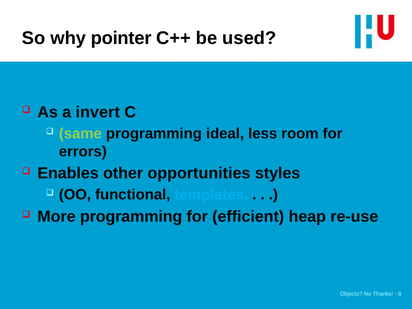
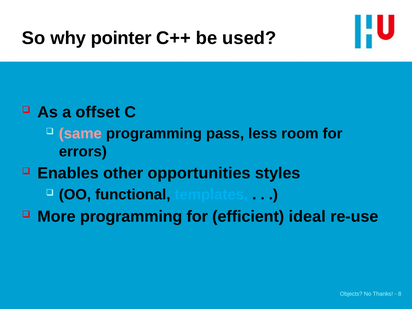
invert: invert -> offset
same colour: light green -> pink
ideal: ideal -> pass
heap: heap -> ideal
